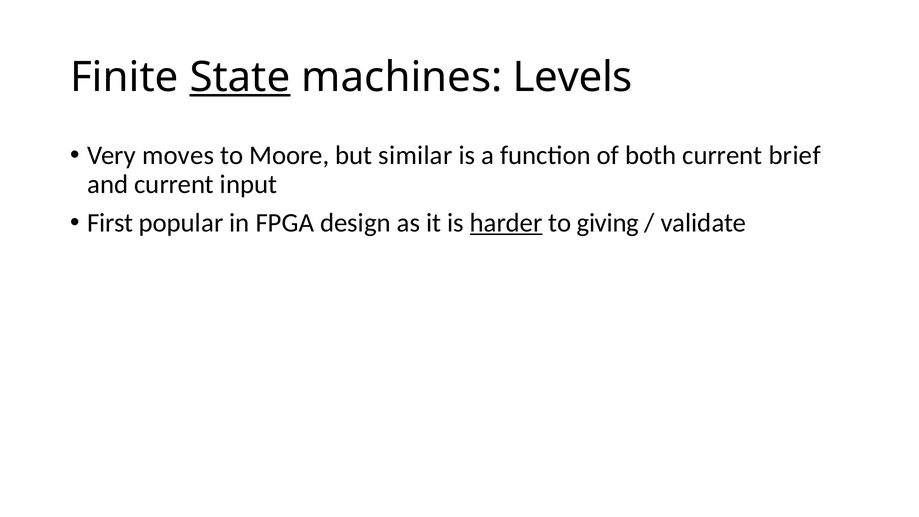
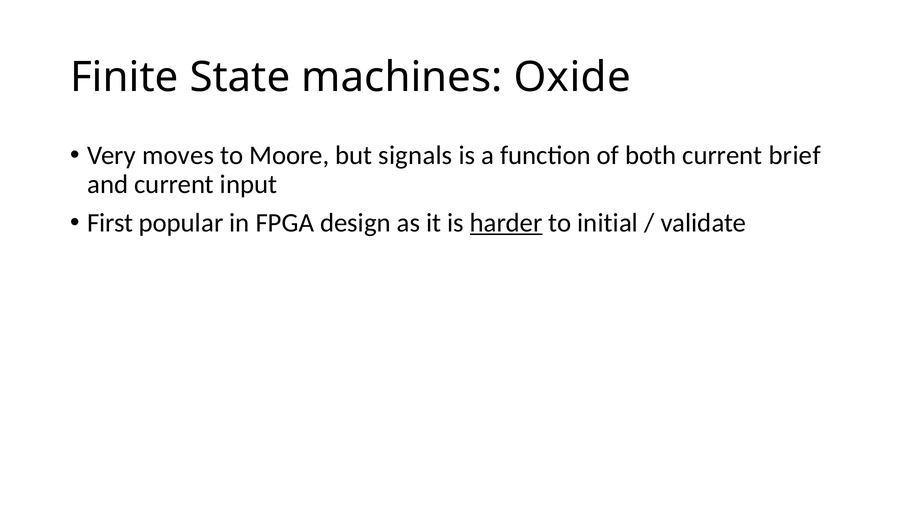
State underline: present -> none
Levels: Levels -> Oxide
similar: similar -> signals
giving: giving -> initial
